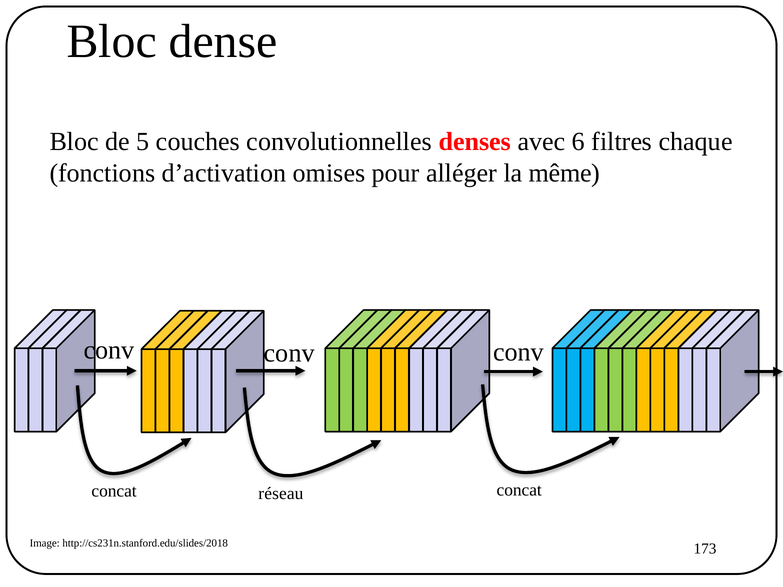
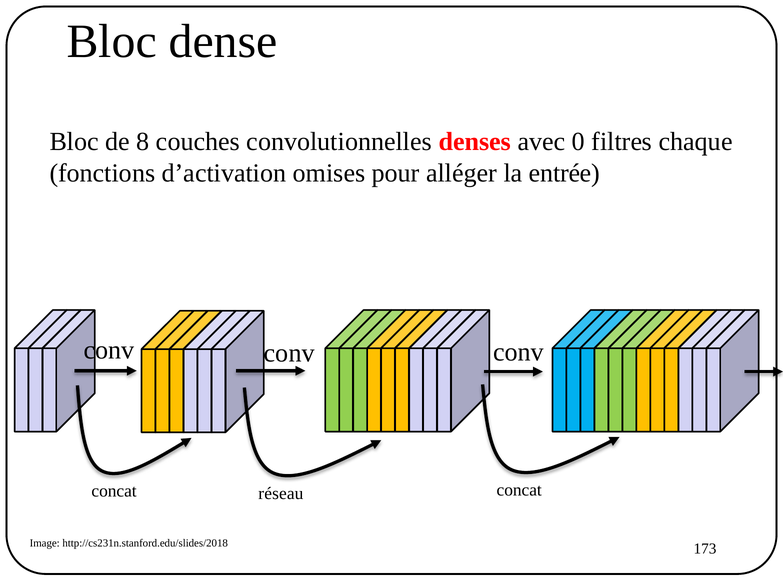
5: 5 -> 8
6: 6 -> 0
même: même -> entrée
